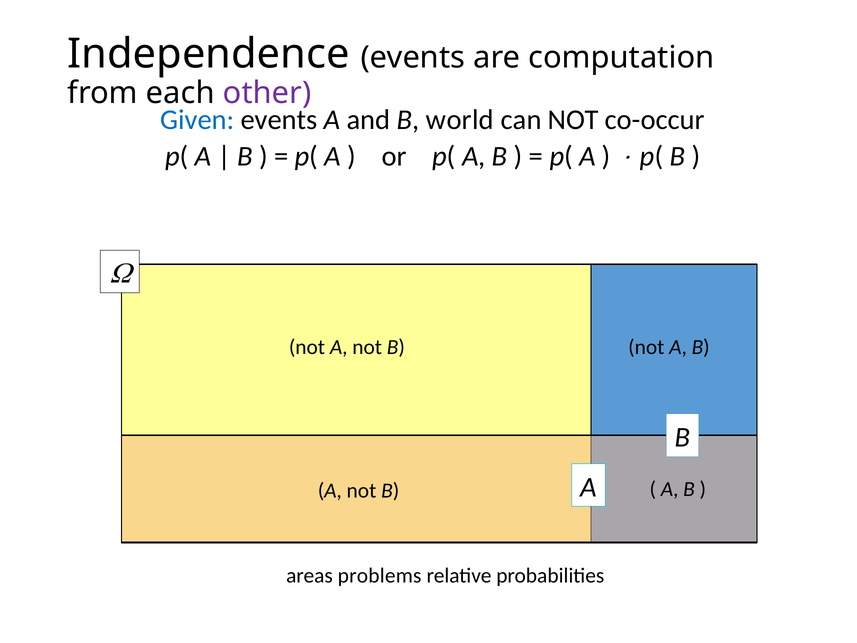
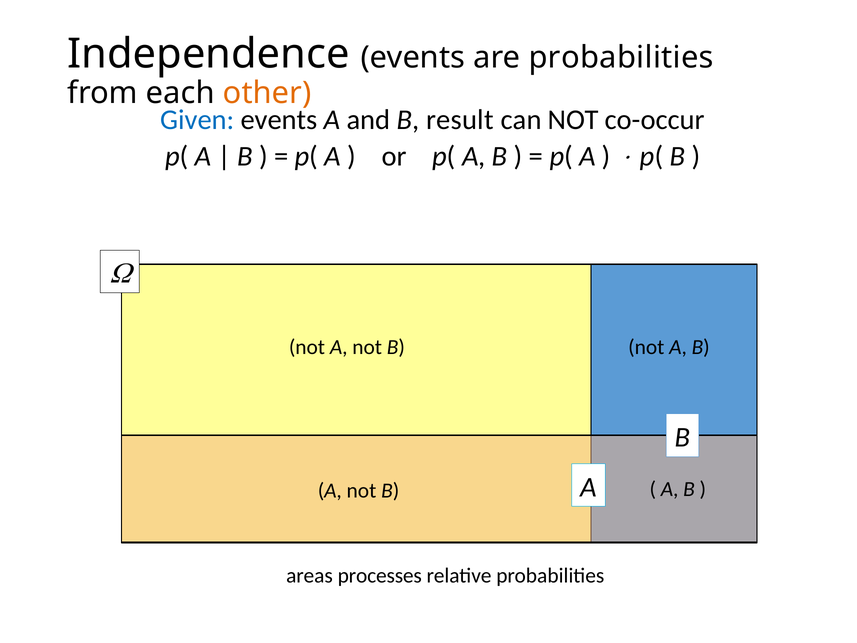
are computation: computation -> probabilities
other colour: purple -> orange
world: world -> result
problems: problems -> processes
